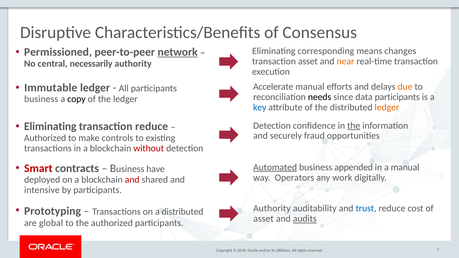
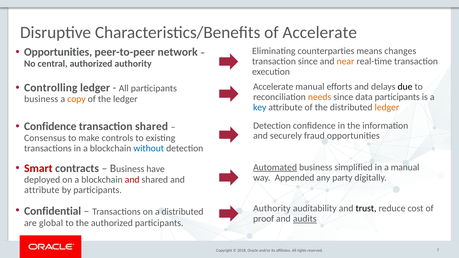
of Consensus: Consensus -> Accelerate
Permissioned at (58, 52): Permissioned -> Opportunities
network underline: present -> none
corresponding: corresponding -> counterparties
transaction asset: asset -> since
central necessarily: necessarily -> authorized
Immutable: Immutable -> Controlling
due colour: orange -> black
needs colour: black -> orange
copy colour: black -> orange
Eliminating at (50, 127): Eliminating -> Confidence
transaction reduce: reduce -> shared
the at (354, 126) underline: present -> none
Authorized at (45, 138): Authorized -> Consensus
without colour: red -> blue
appended: appended -> simplified
Operators: Operators -> Appended
work: work -> party
intensive at (42, 190): intensive -> attribute
trust colour: blue -> black
Prototyping: Prototyping -> Confidential
asset at (263, 219): asset -> proof
